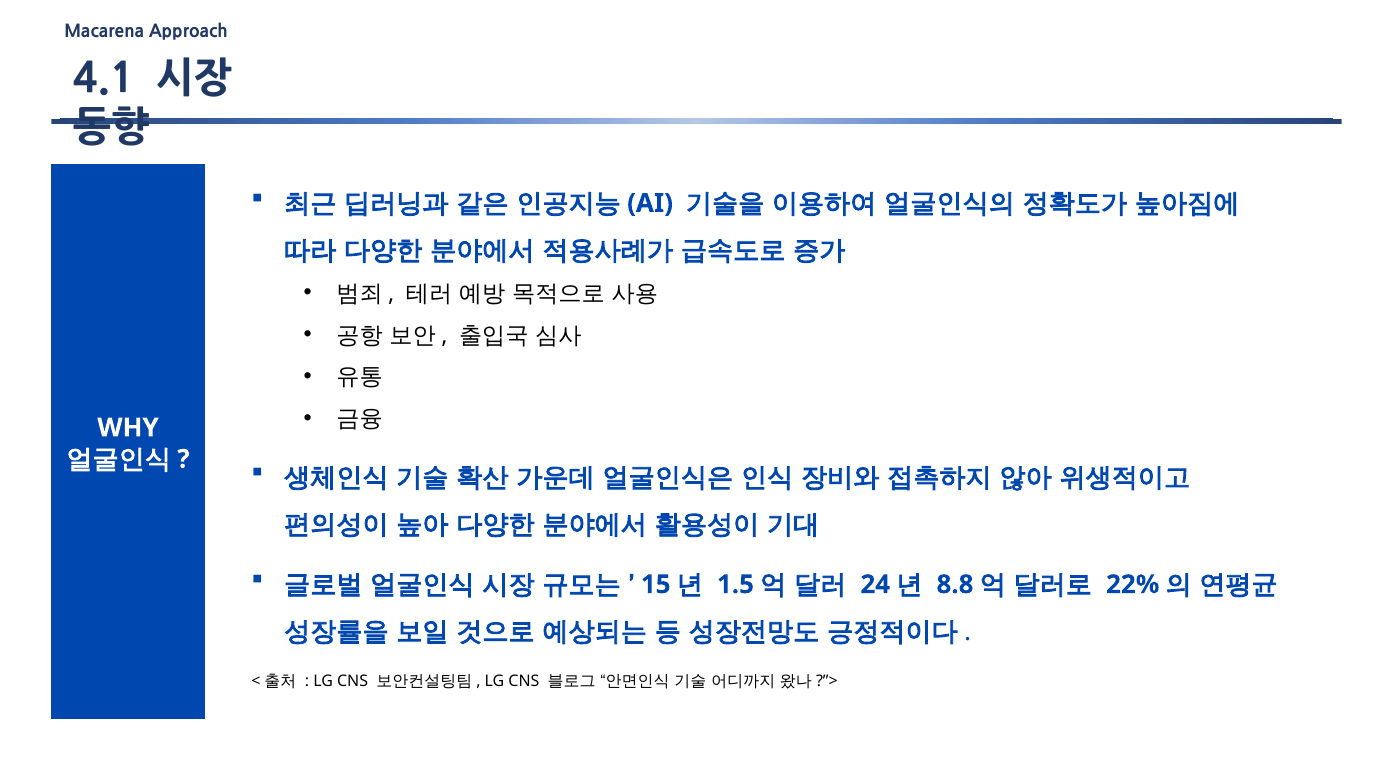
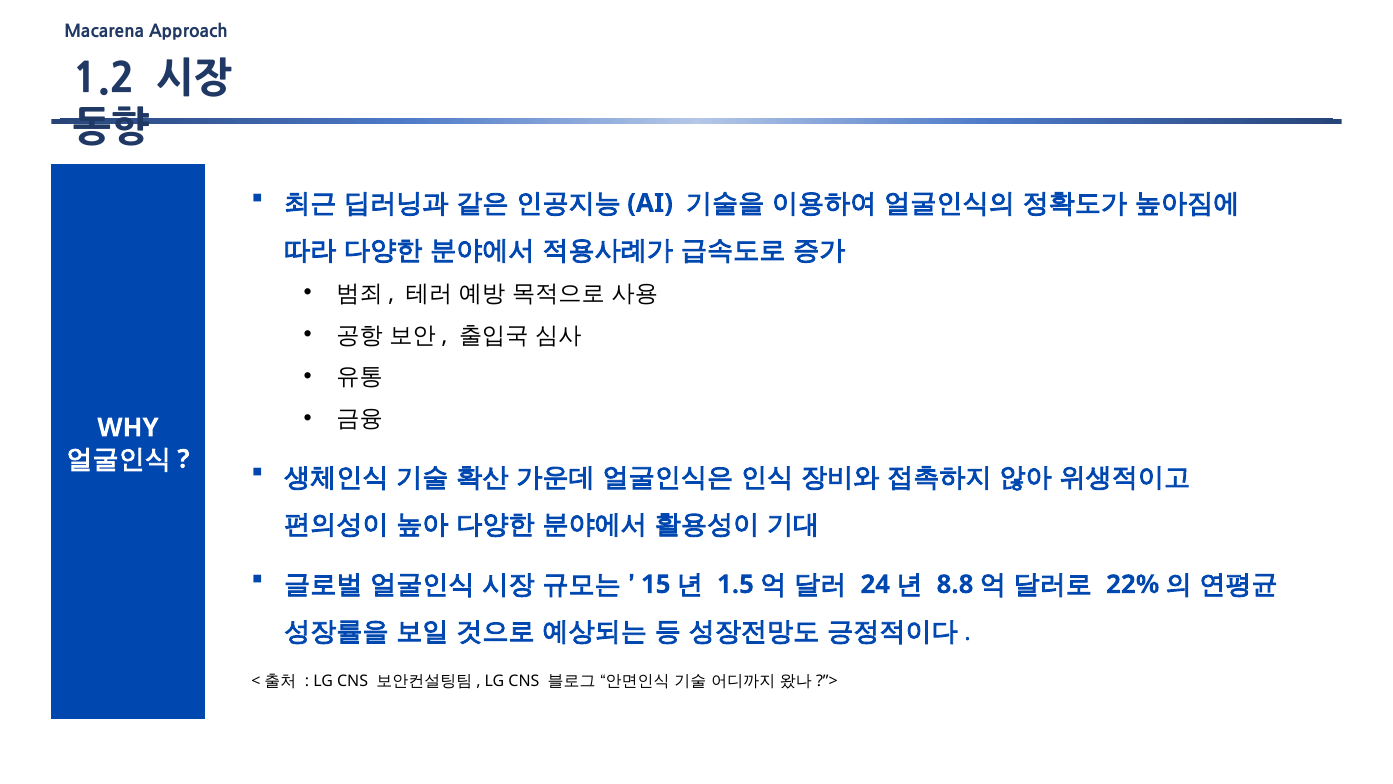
4.1: 4.1 -> 1.2
